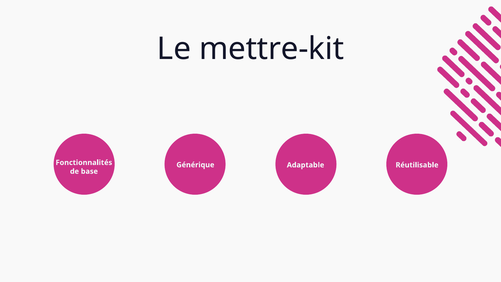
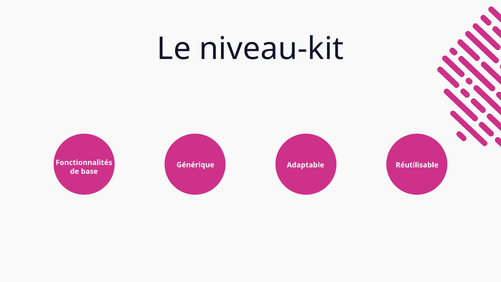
mettre-kit: mettre-kit -> niveau-kit
